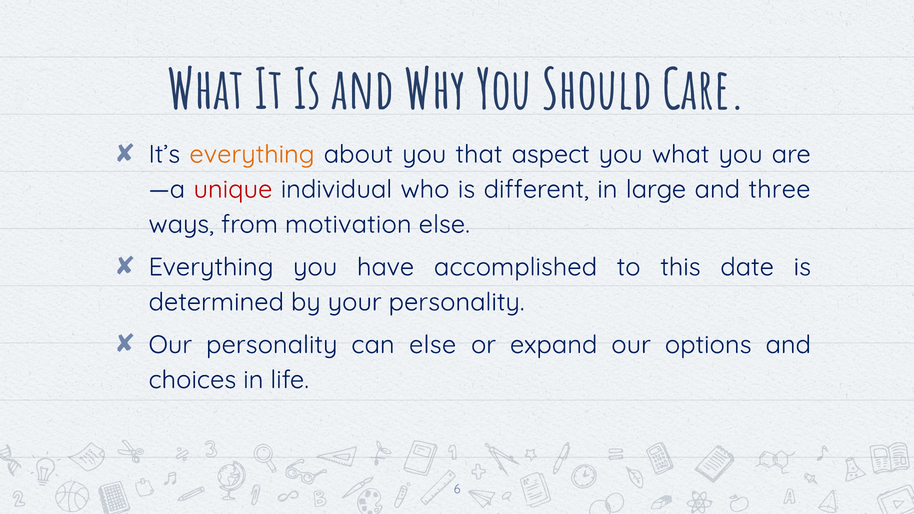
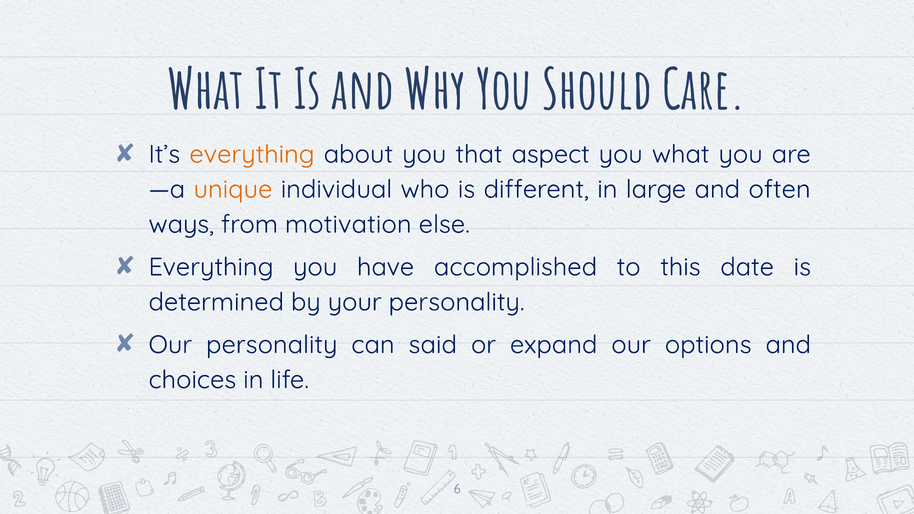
unique colour: red -> orange
three: three -> often
can else: else -> said
